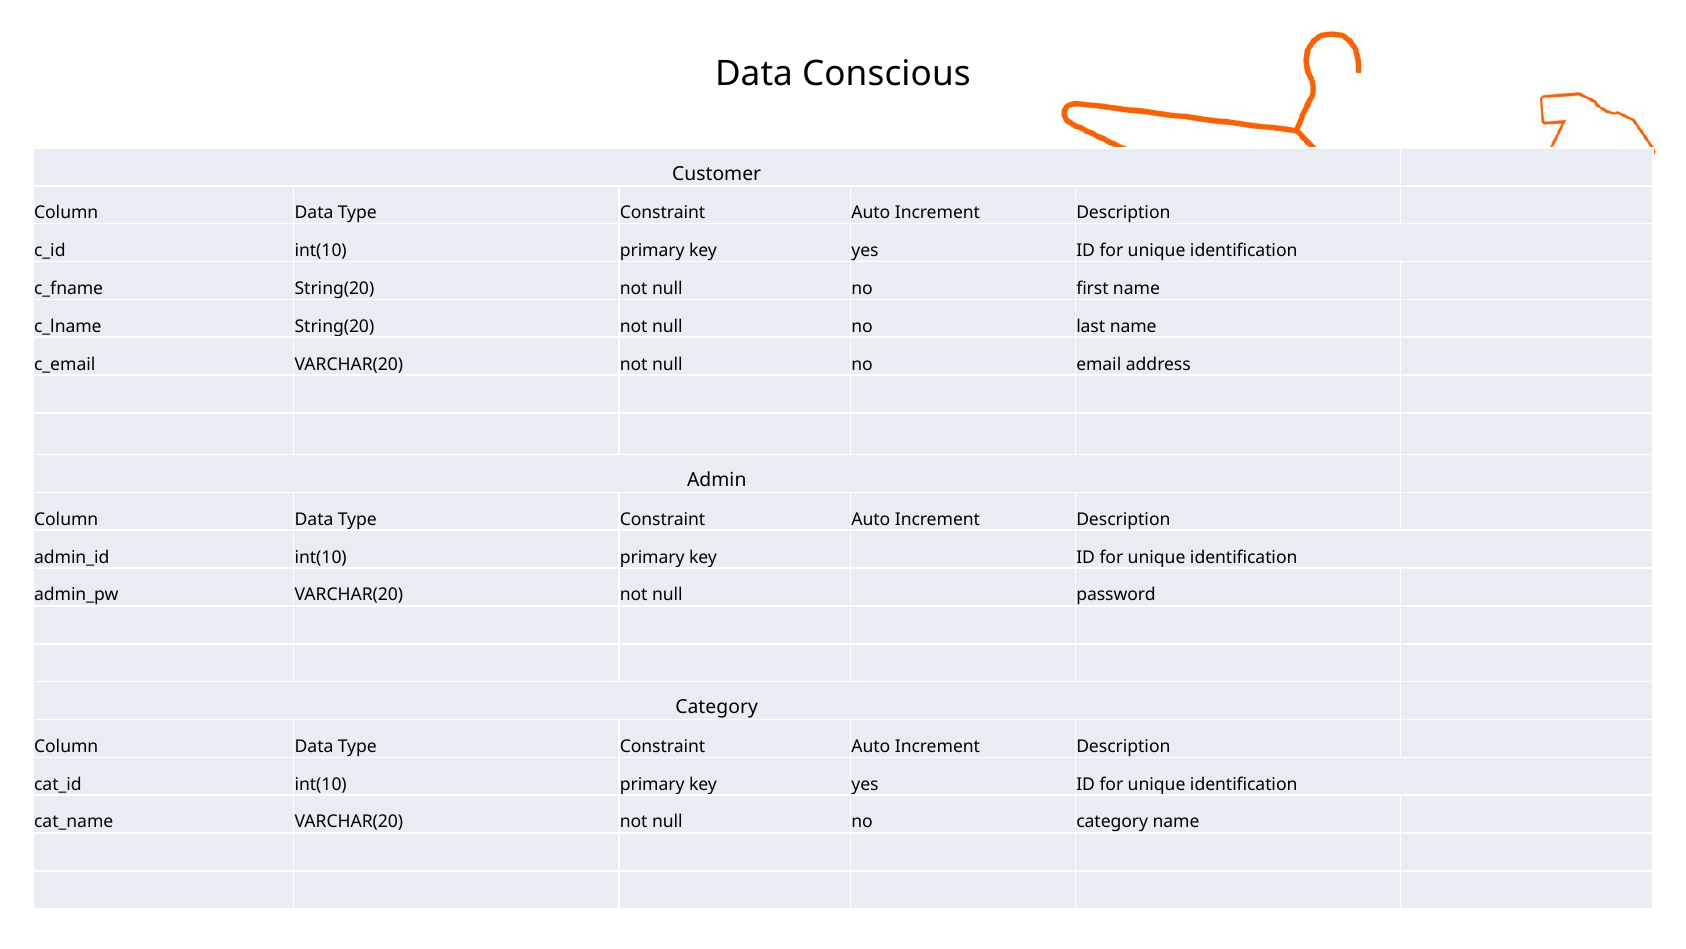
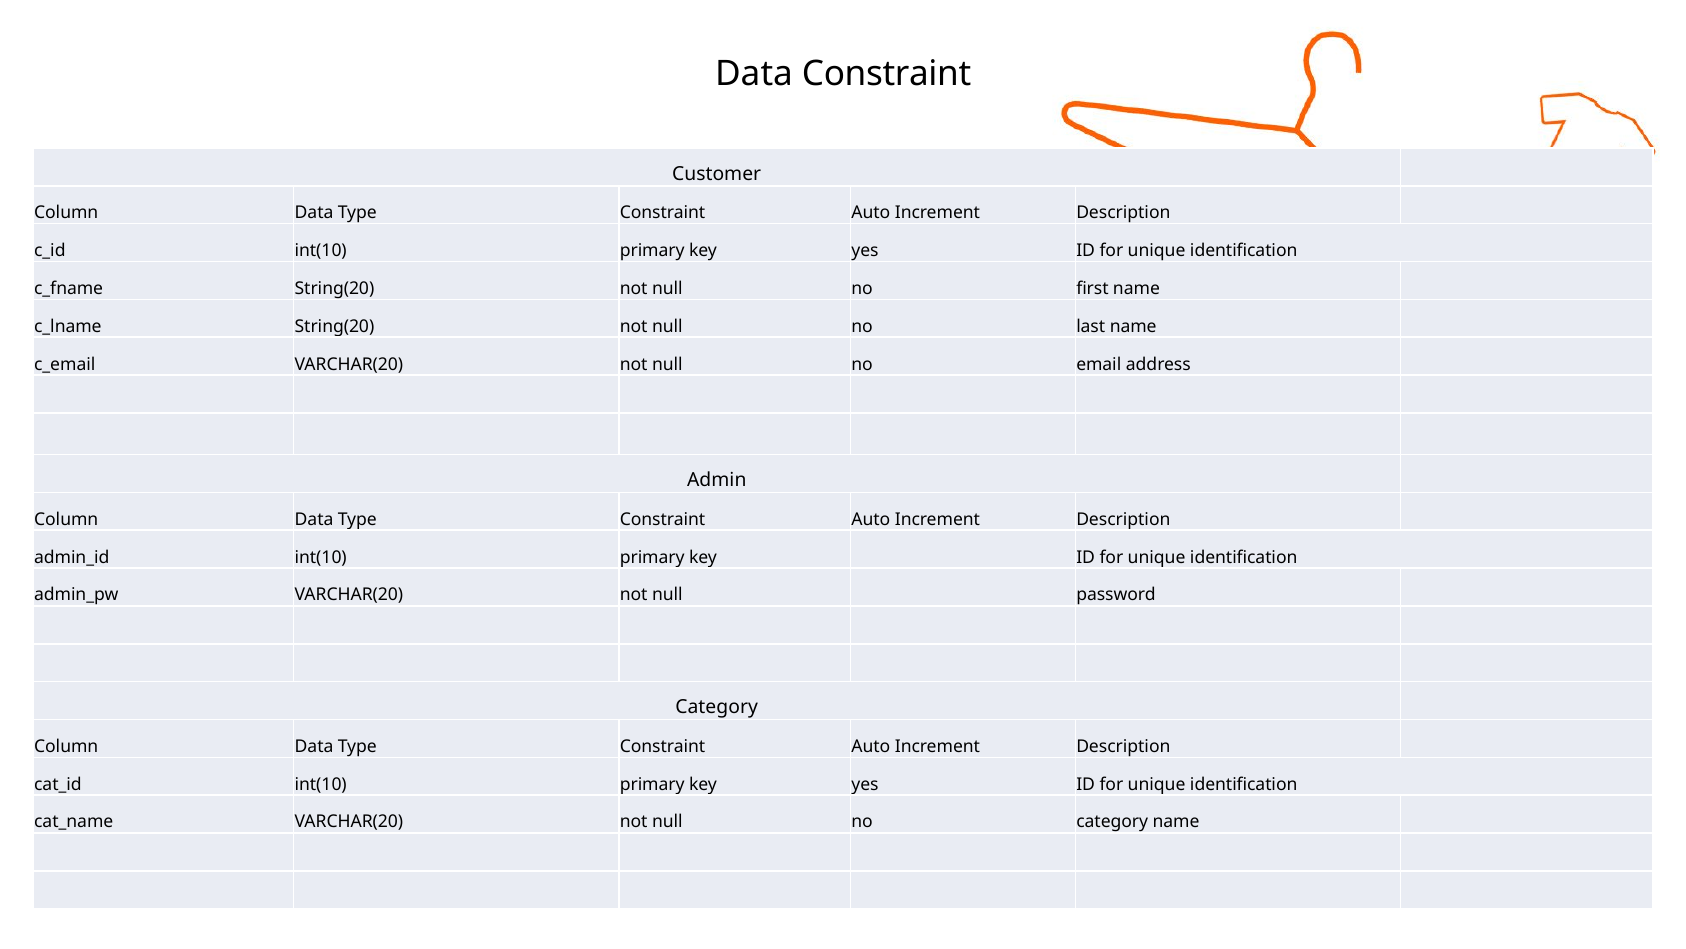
Data Conscious: Conscious -> Constraint
